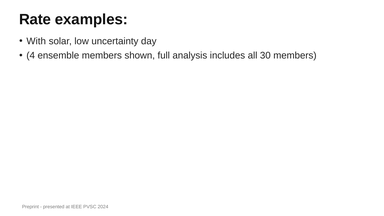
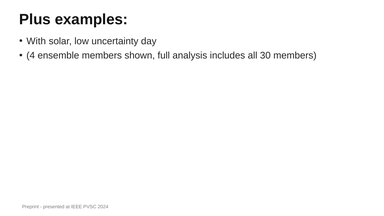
Rate: Rate -> Plus
